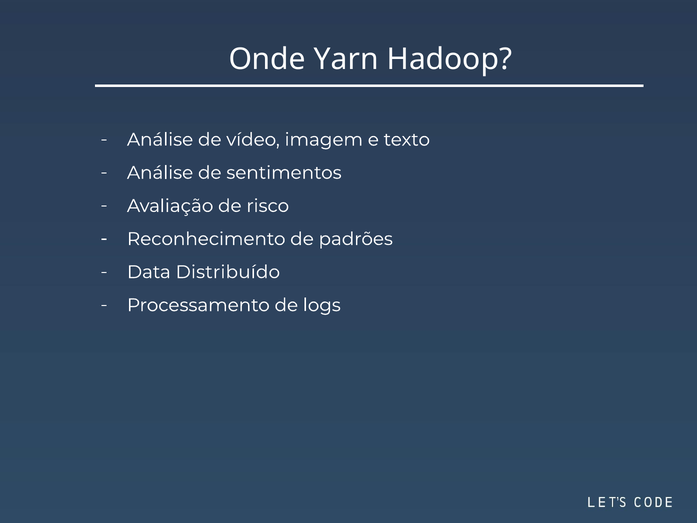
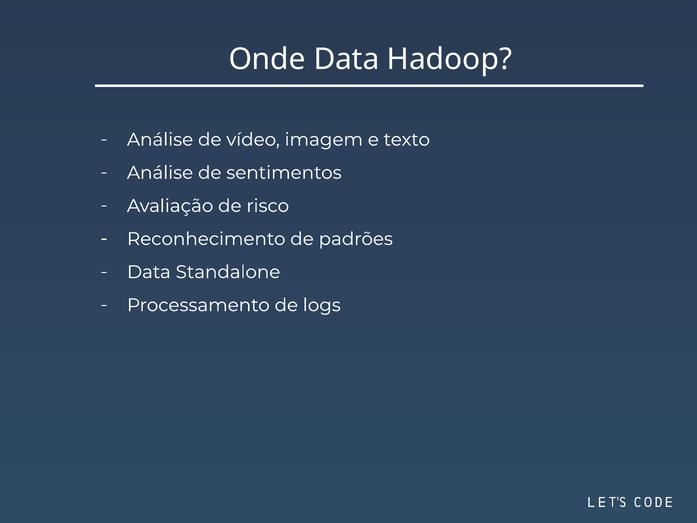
Onde Yarn: Yarn -> Data
Distribuído: Distribuído -> Standalone
